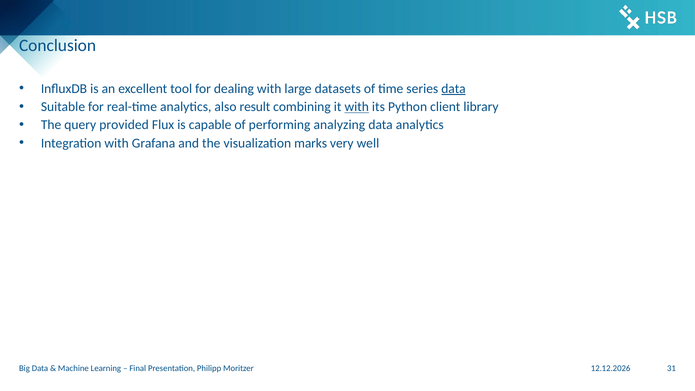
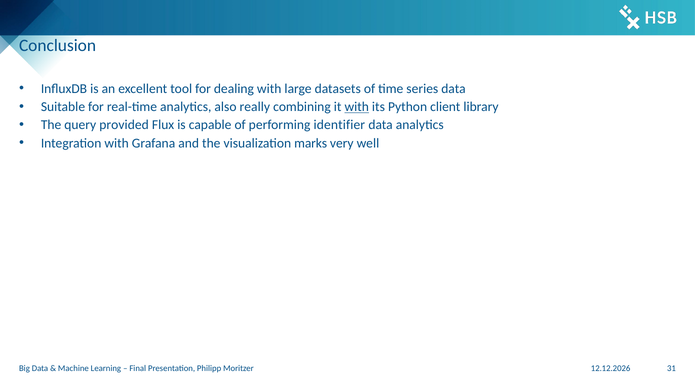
data at (453, 89) underline: present -> none
result: result -> really
analyzing: analyzing -> identifier
